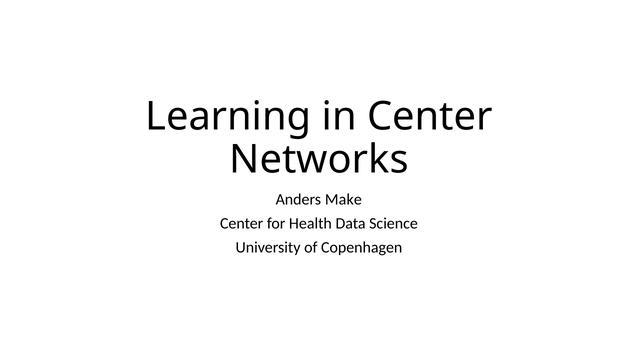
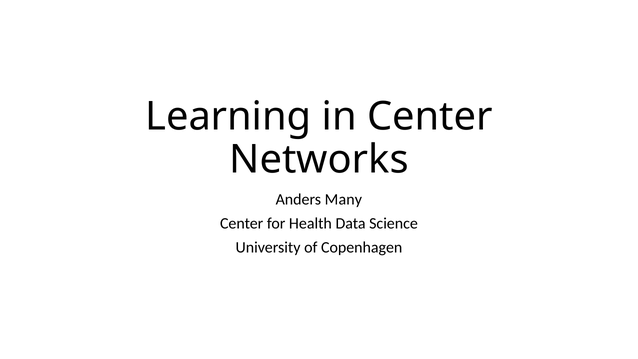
Make: Make -> Many
